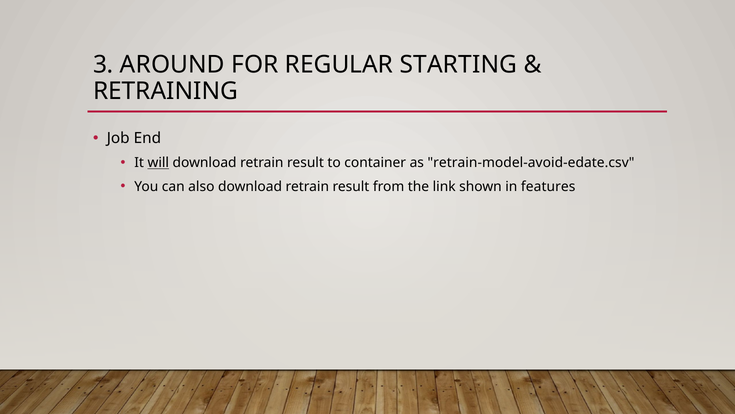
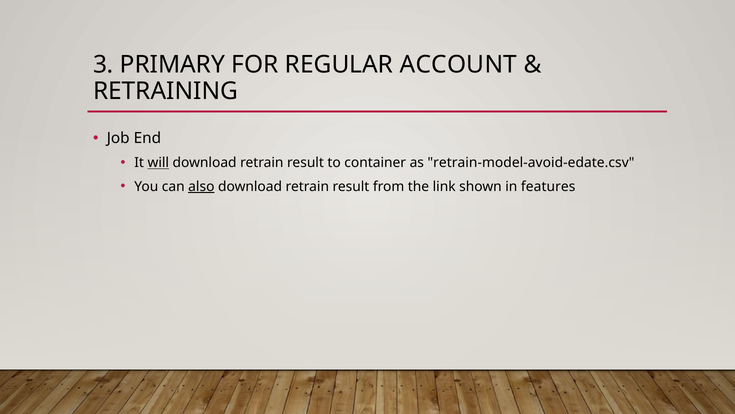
AROUND: AROUND -> PRIMARY
STARTING: STARTING -> ACCOUNT
also underline: none -> present
